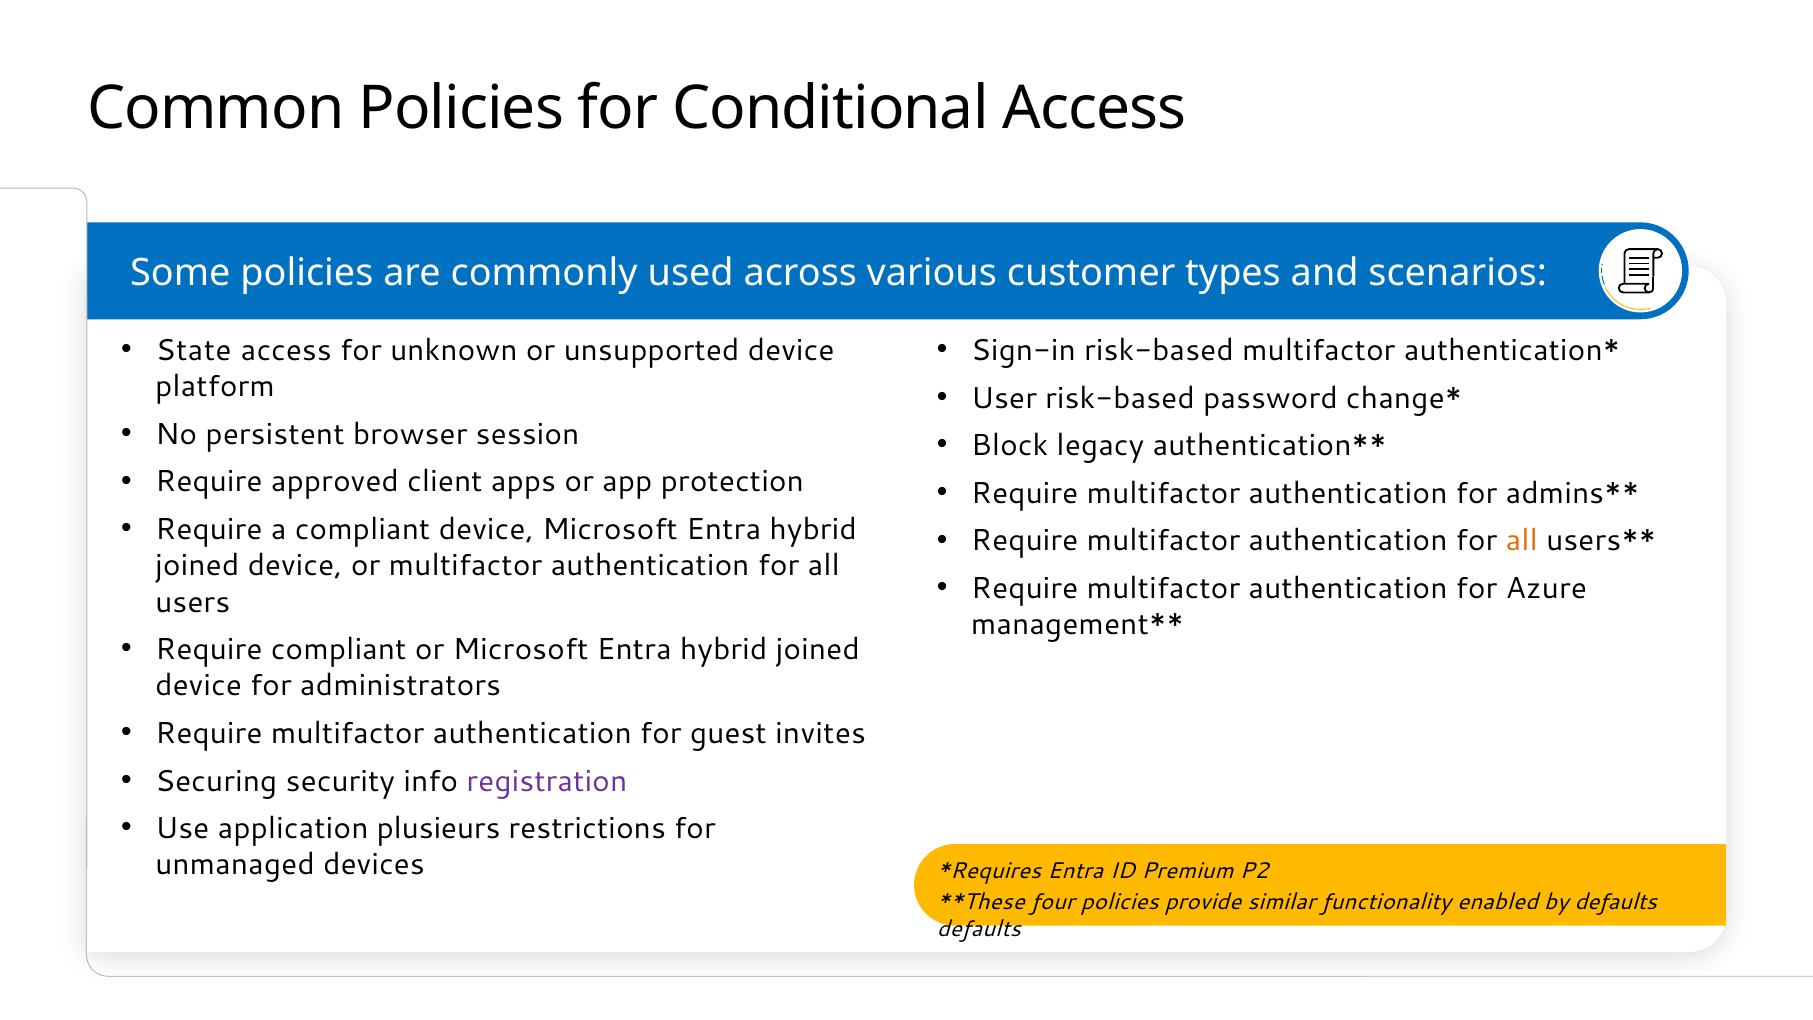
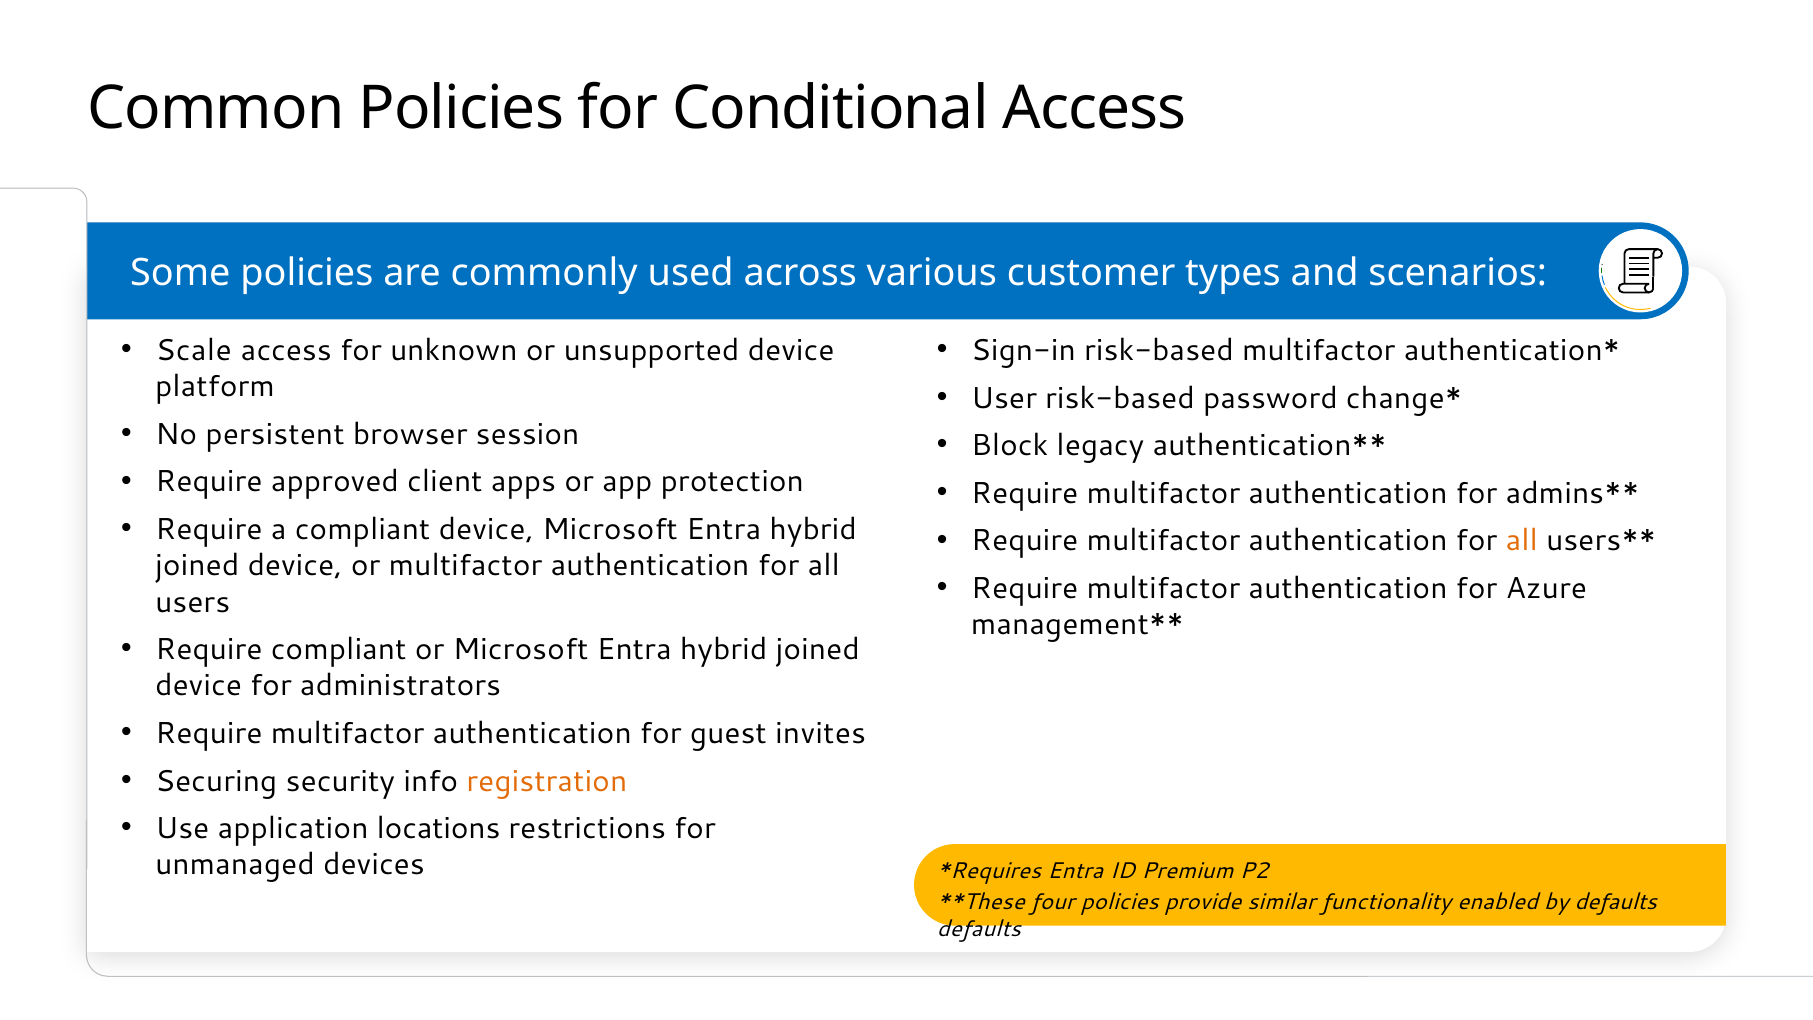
State: State -> Scale
registration colour: purple -> orange
plusieurs: plusieurs -> locations
